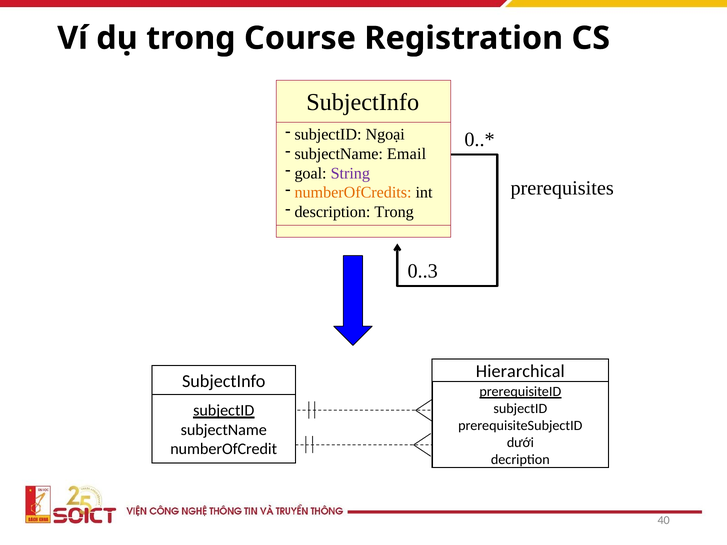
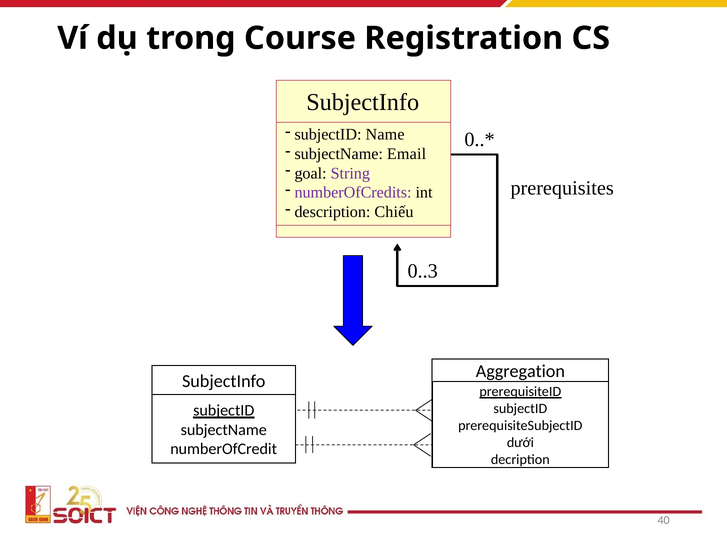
Ngoại: Ngoại -> Name
numberOfCredits colour: orange -> purple
description Trong: Trong -> Chiếu
Hierarchical: Hierarchical -> Aggregation
